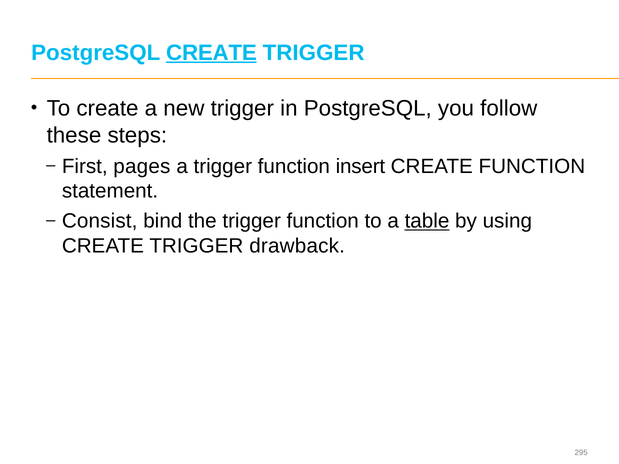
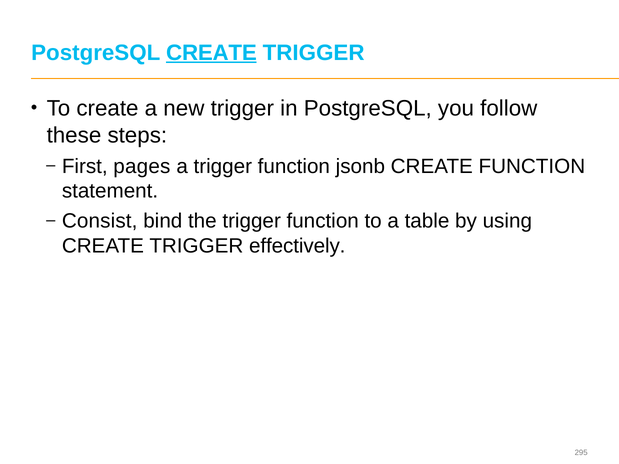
insert: insert -> jsonb
table underline: present -> none
drawback: drawback -> effectively
